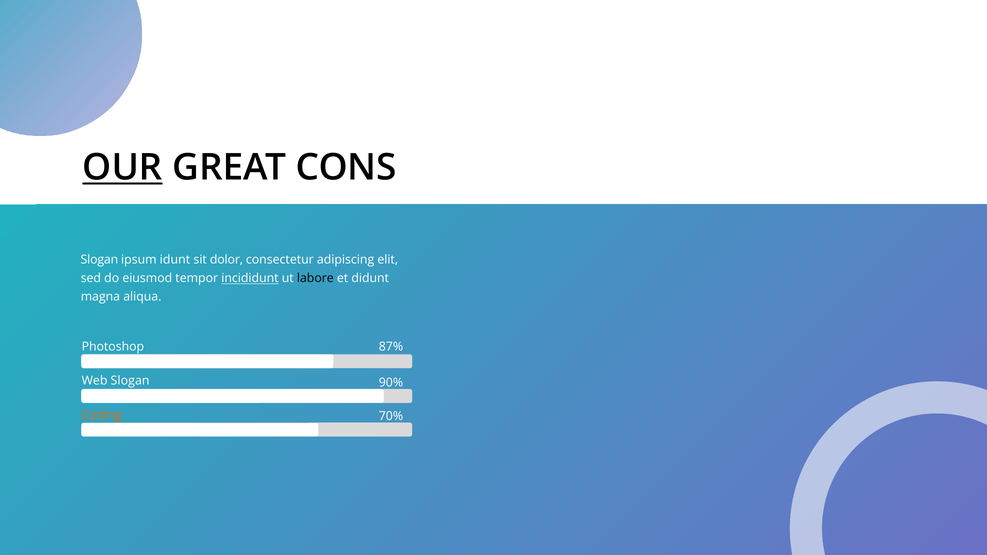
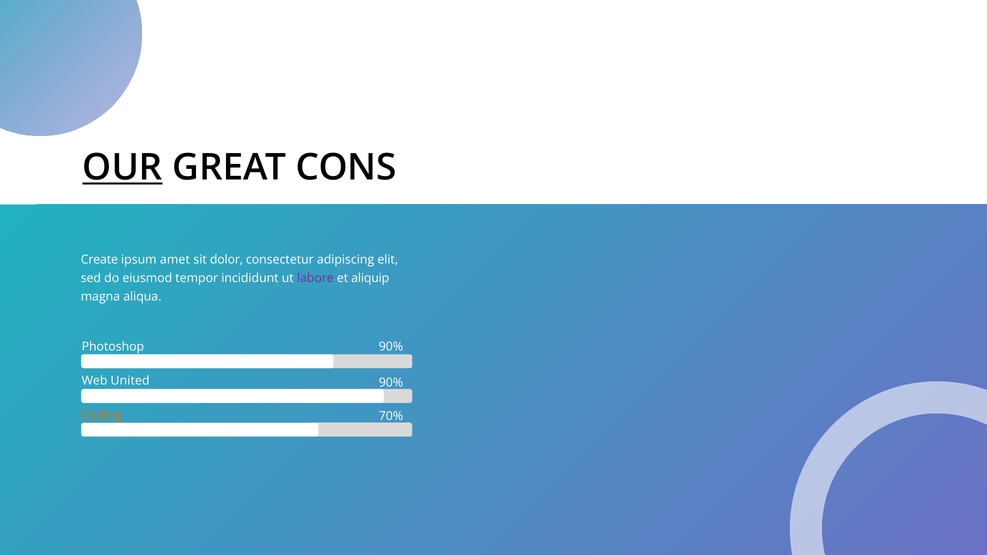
Slogan at (99, 260): Slogan -> Create
idunt: idunt -> amet
incididunt underline: present -> none
labore colour: black -> purple
didunt: didunt -> aliquip
Photoshop 87%: 87% -> 90%
Web Slogan: Slogan -> United
